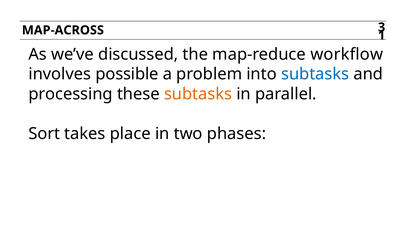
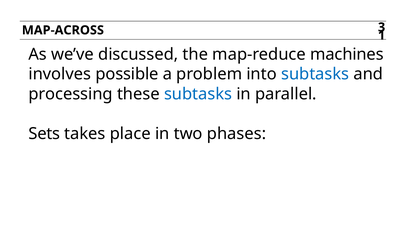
workflow: workflow -> machines
subtasks at (198, 94) colour: orange -> blue
Sort: Sort -> Sets
